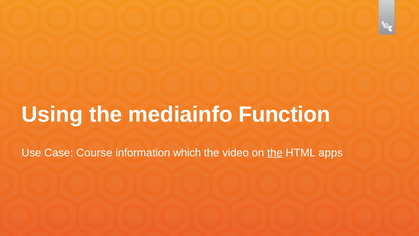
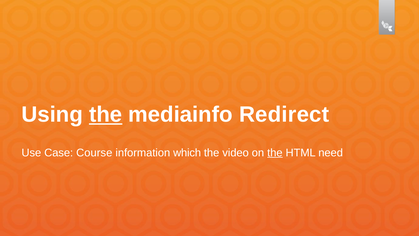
the at (106, 114) underline: none -> present
Function: Function -> Redirect
apps: apps -> need
